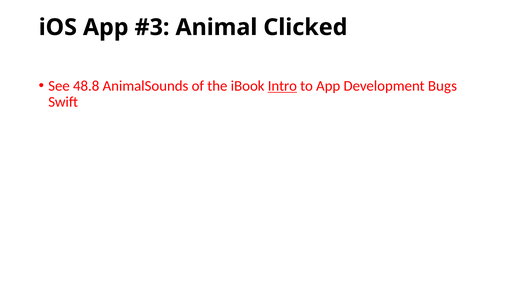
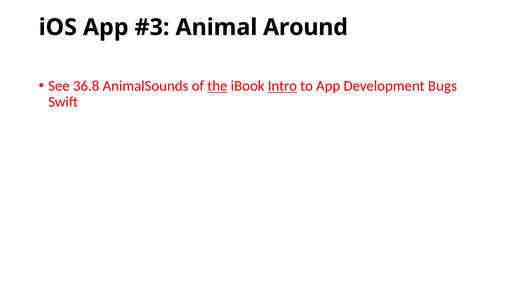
Clicked: Clicked -> Around
48.8: 48.8 -> 36.8
the underline: none -> present
